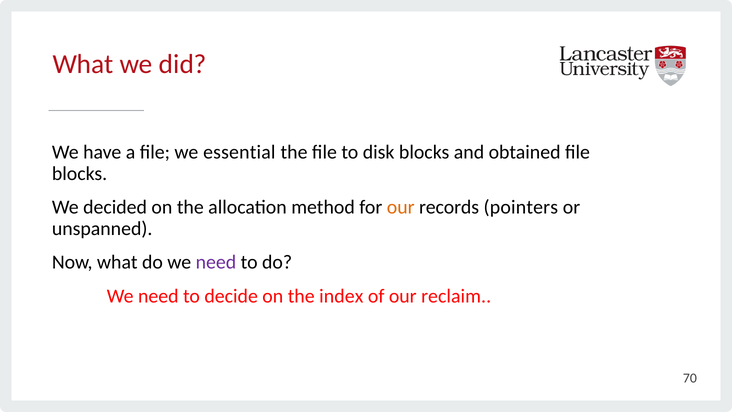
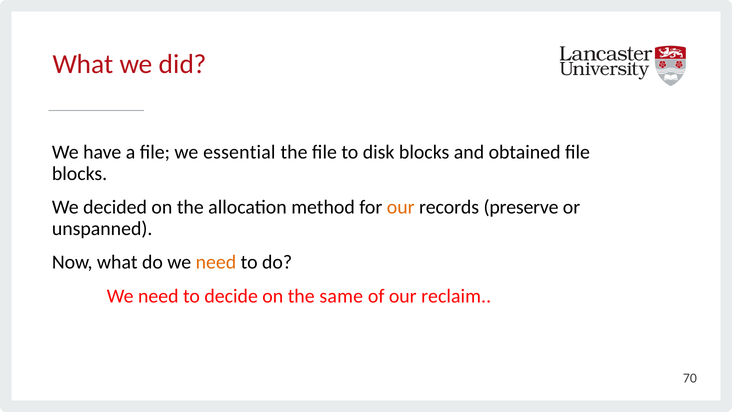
pointers: pointers -> preserve
need at (216, 262) colour: purple -> orange
index: index -> same
